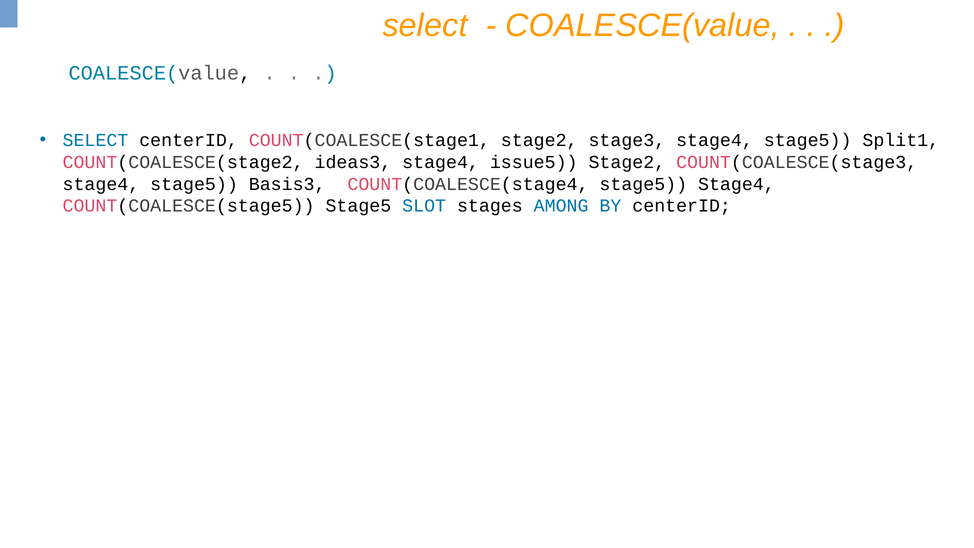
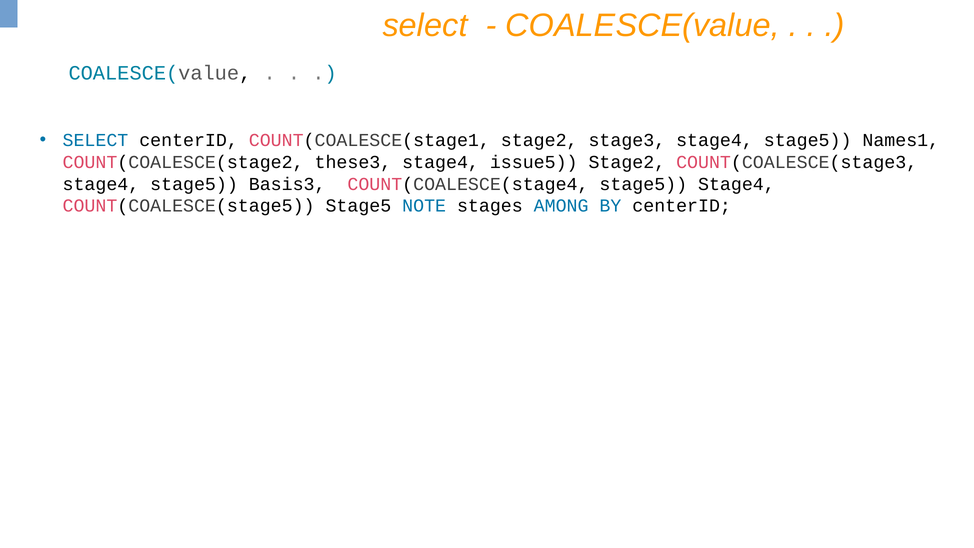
Split1: Split1 -> Names1
ideas3: ideas3 -> these3
SLOT: SLOT -> NOTE
